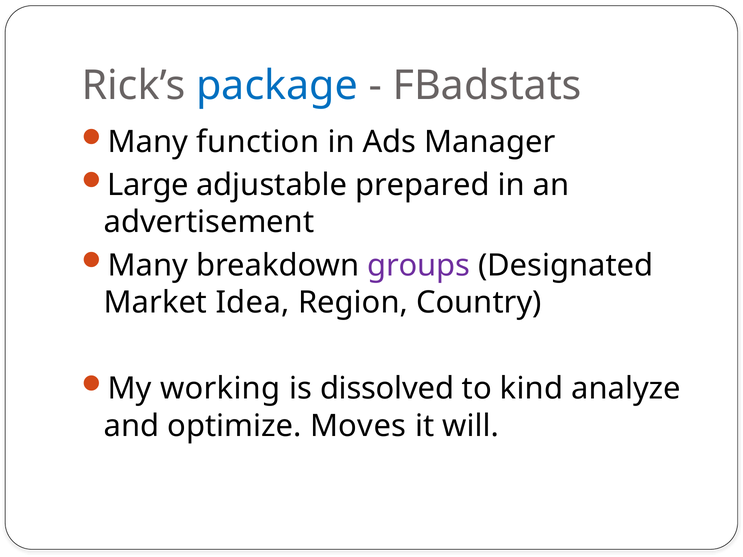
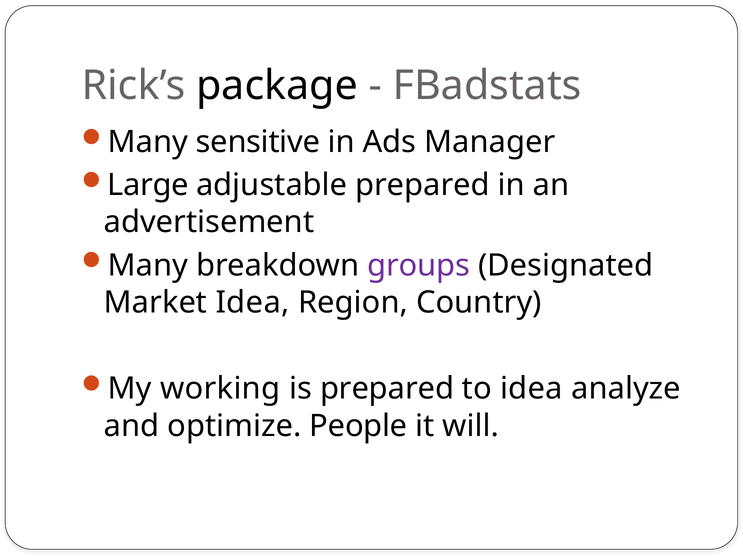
package colour: blue -> black
function: function -> sensitive
is dissolved: dissolved -> prepared
to kind: kind -> idea
Moves: Moves -> People
